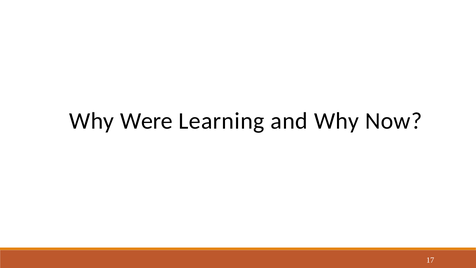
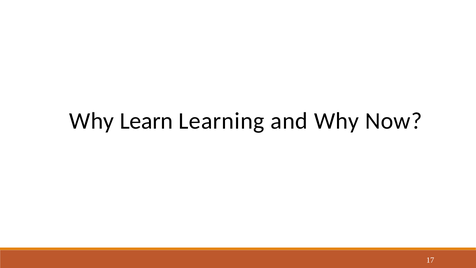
Were: Were -> Learn
